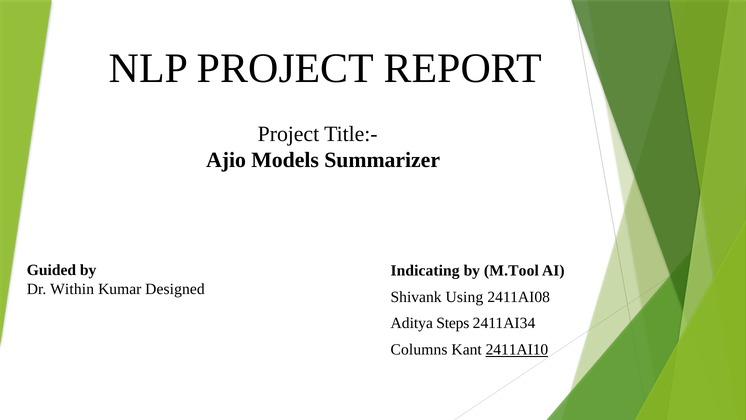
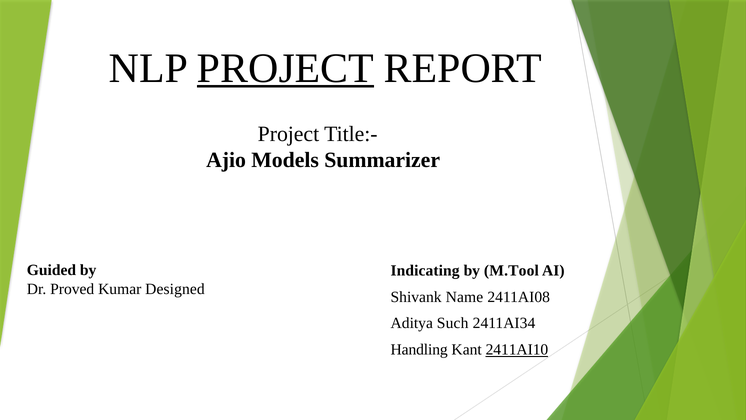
PROJECT at (285, 68) underline: none -> present
Within: Within -> Proved
Using: Using -> Name
Steps: Steps -> Such
Columns: Columns -> Handling
